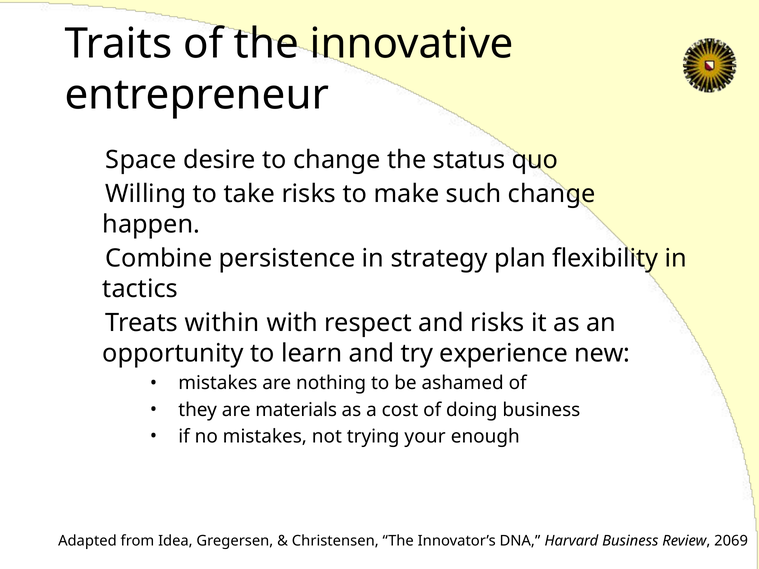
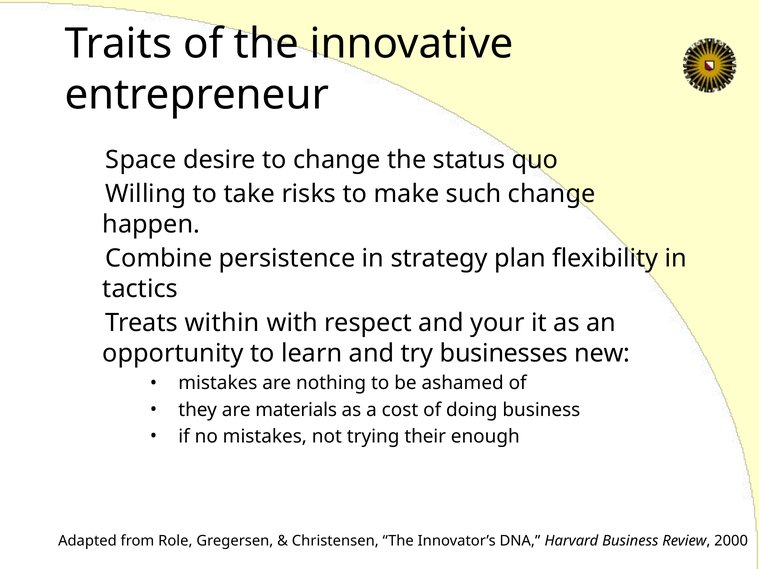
and risks: risks -> your
experience: experience -> businesses
your: your -> their
Idea: Idea -> Role
2069: 2069 -> 2000
